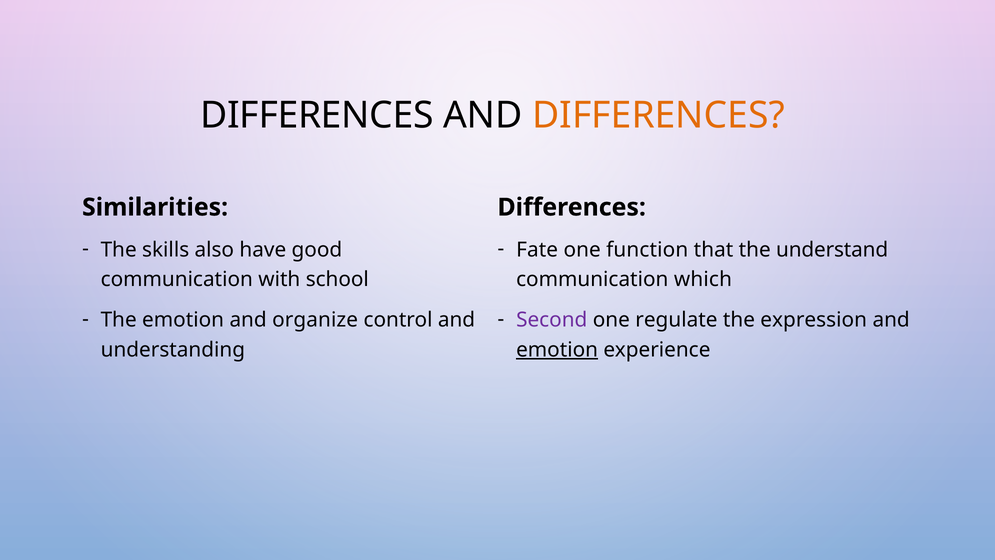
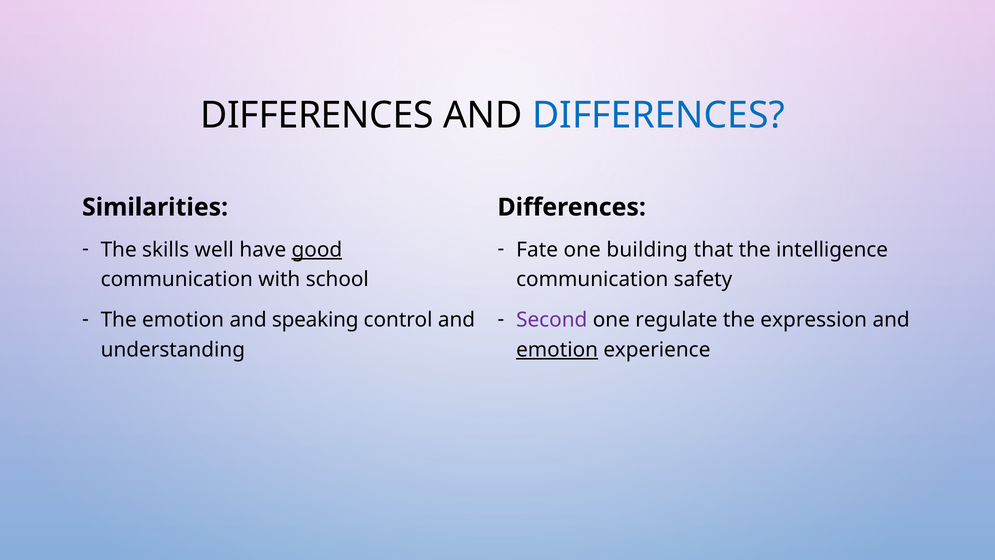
DIFFERENCES at (658, 115) colour: orange -> blue
also: also -> well
good underline: none -> present
function: function -> building
understand: understand -> intelligence
which: which -> safety
organize: organize -> speaking
